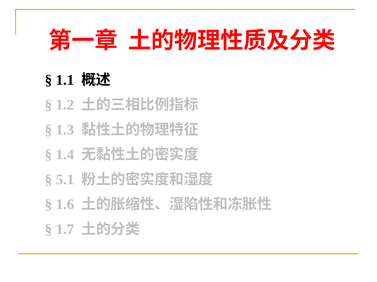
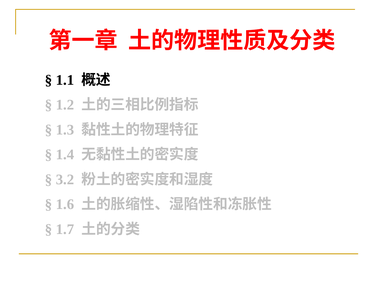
5.1: 5.1 -> 3.2
